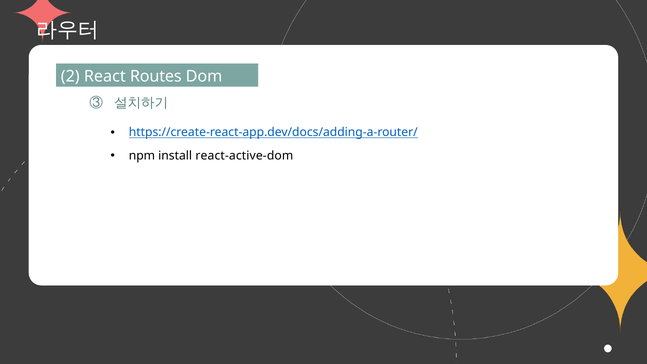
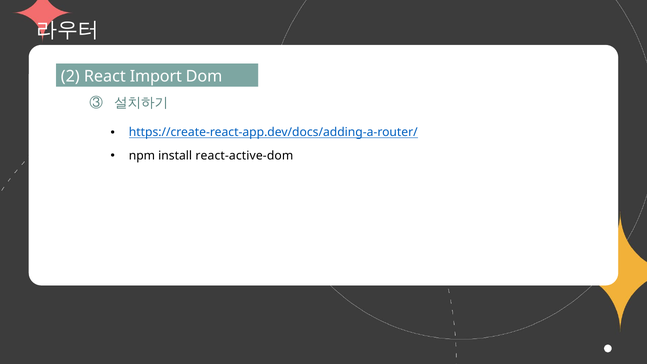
Routes: Routes -> Import
